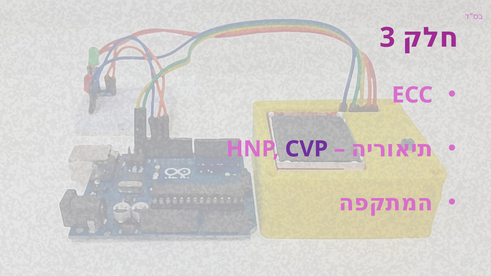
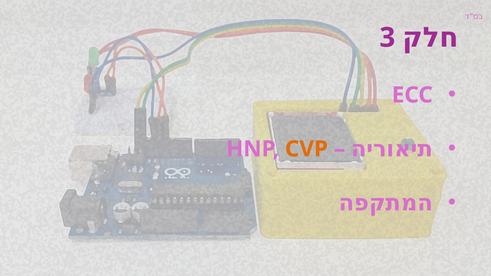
CVP colour: purple -> orange
